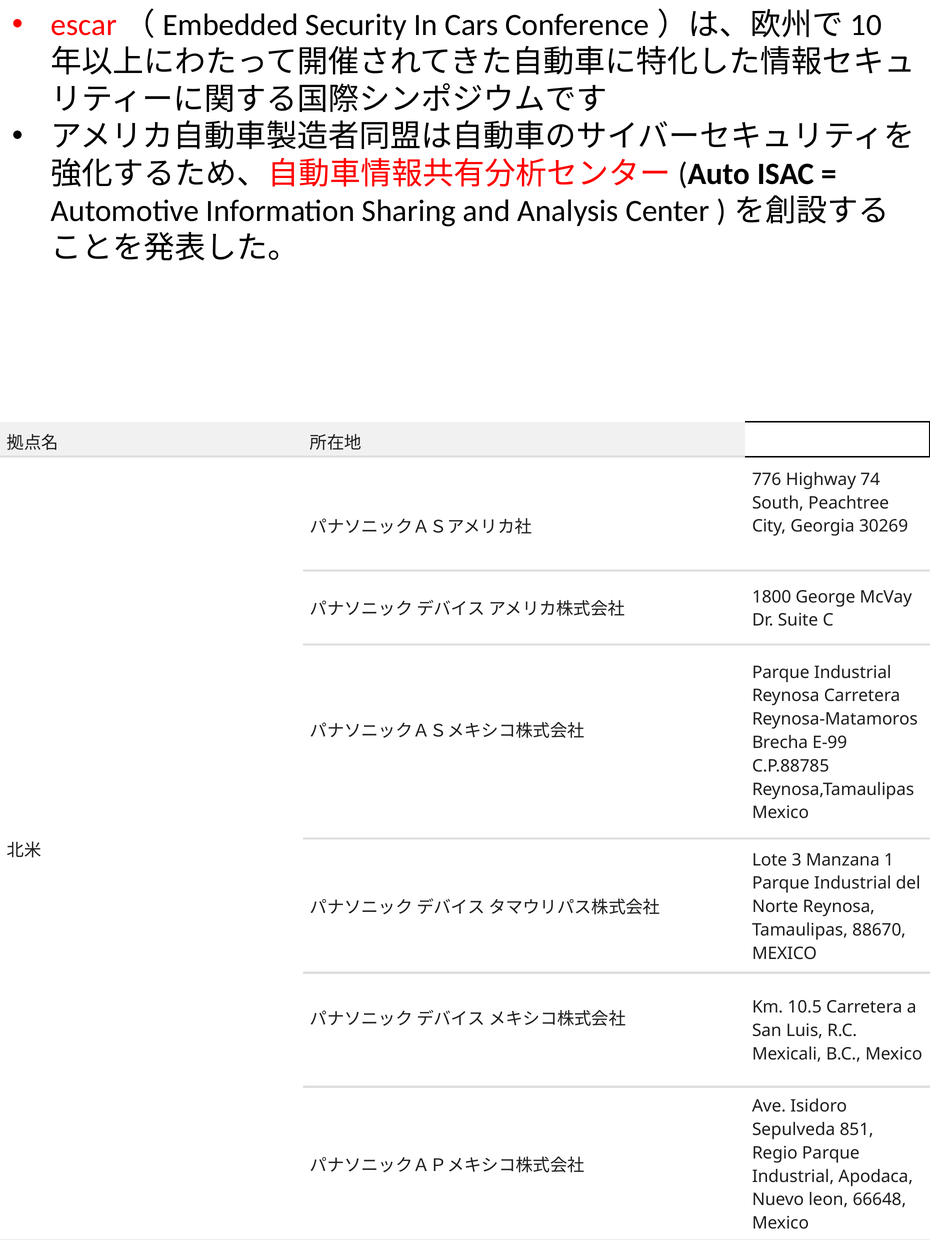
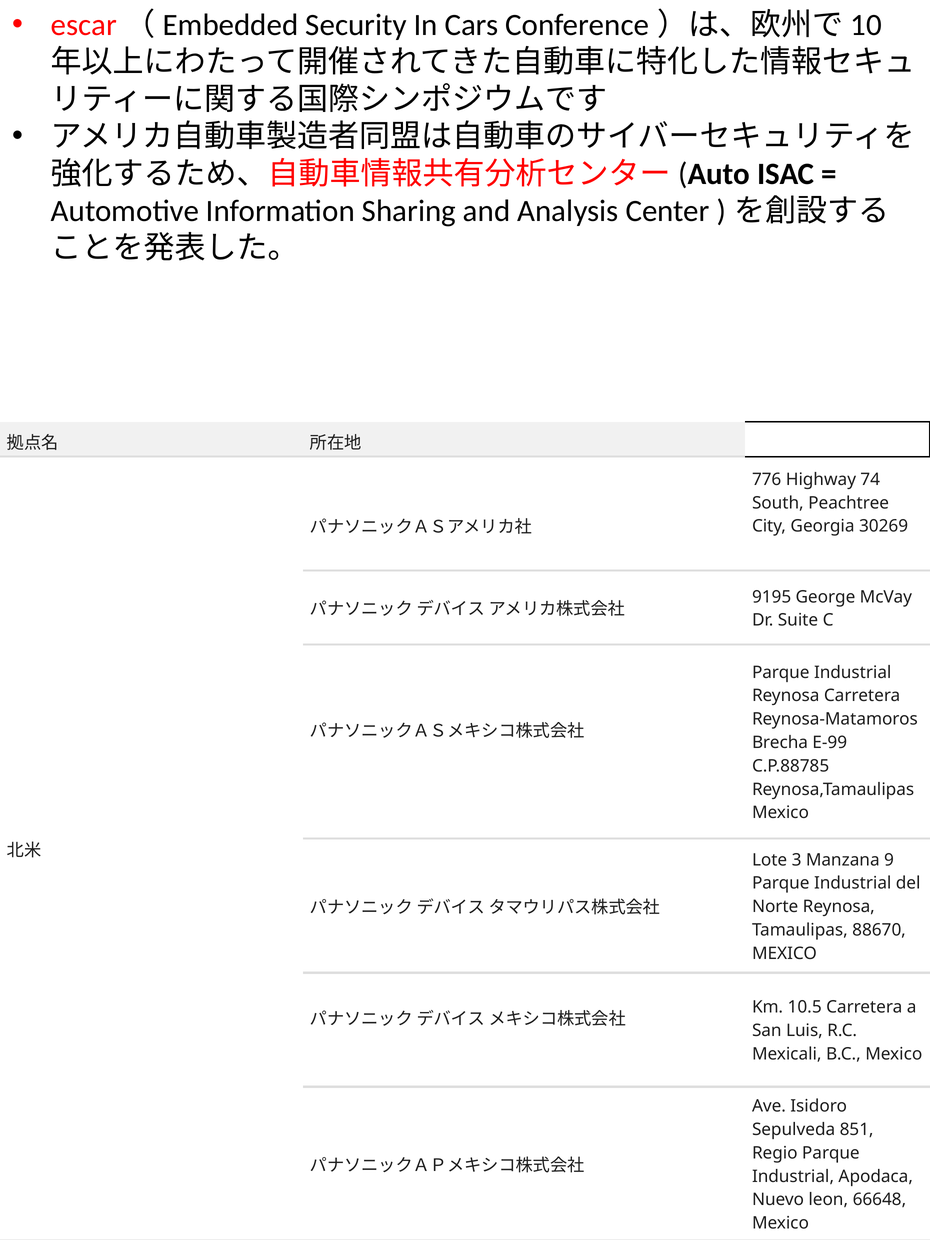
1800: 1800 -> 9195
1: 1 -> 9
